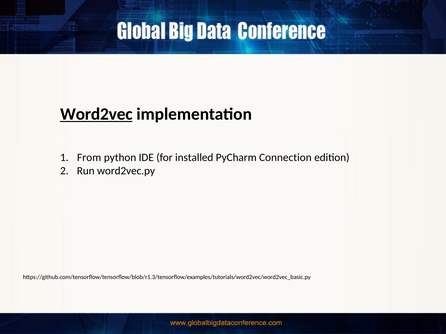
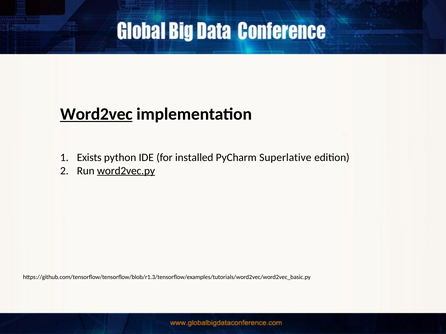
From: From -> Exists
Connection: Connection -> Superlative
word2vec.py underline: none -> present
